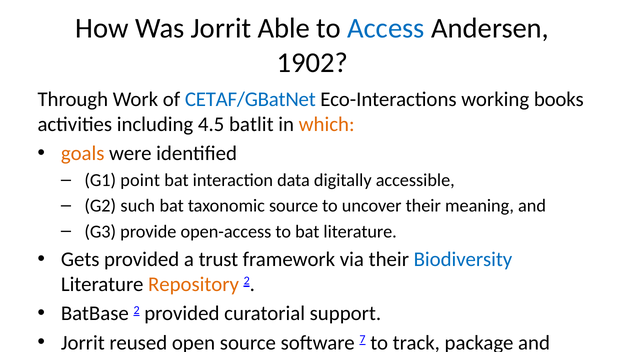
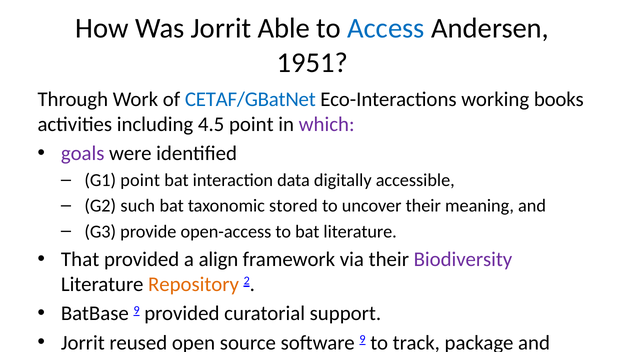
1902: 1902 -> 1951
4.5 batlit: batlit -> point
which colour: orange -> purple
goals colour: orange -> purple
taxonomic source: source -> stored
Gets: Gets -> That
trust: trust -> align
Biodiversity colour: blue -> purple
BatBase 2: 2 -> 9
7 at (363, 339): 7 -> 9
